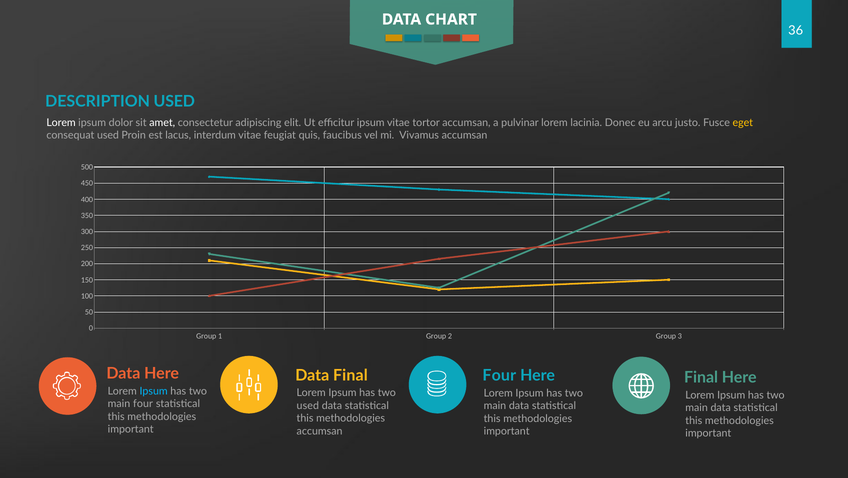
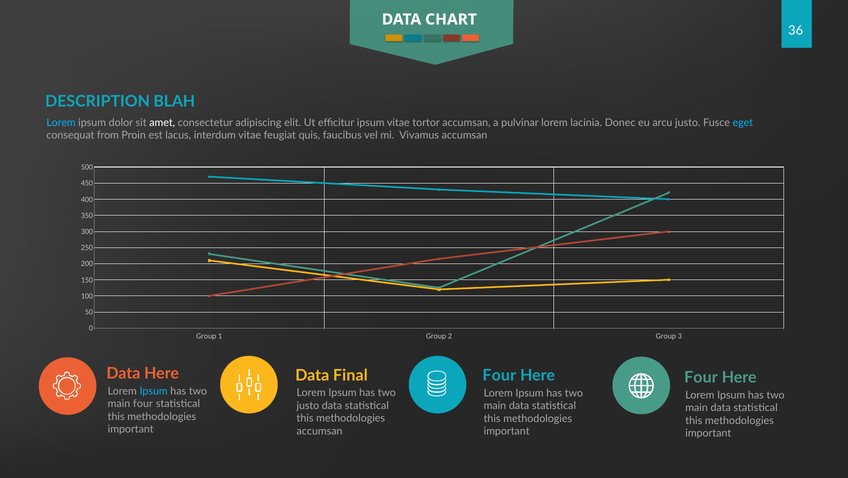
DESCRIPTION USED: USED -> BLAH
Lorem at (61, 123) colour: white -> light blue
eget colour: yellow -> light blue
consequat used: used -> from
Final at (701, 378): Final -> Four
used at (308, 406): used -> justo
